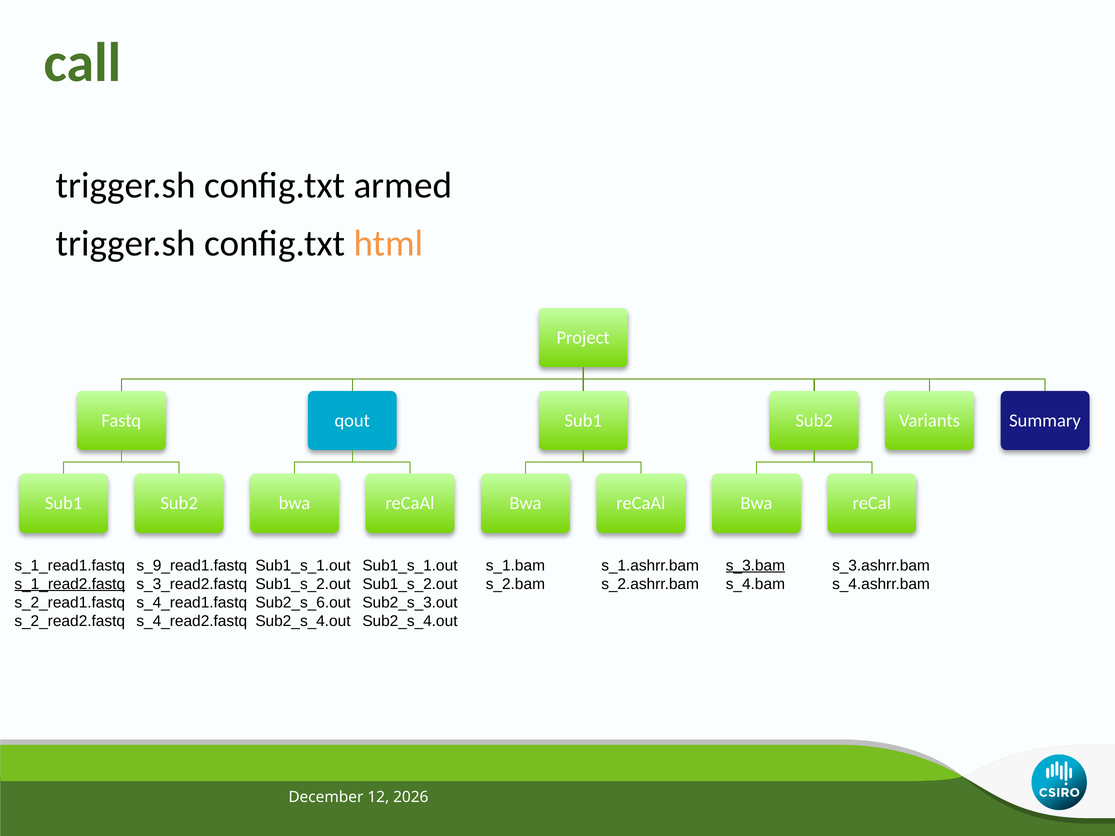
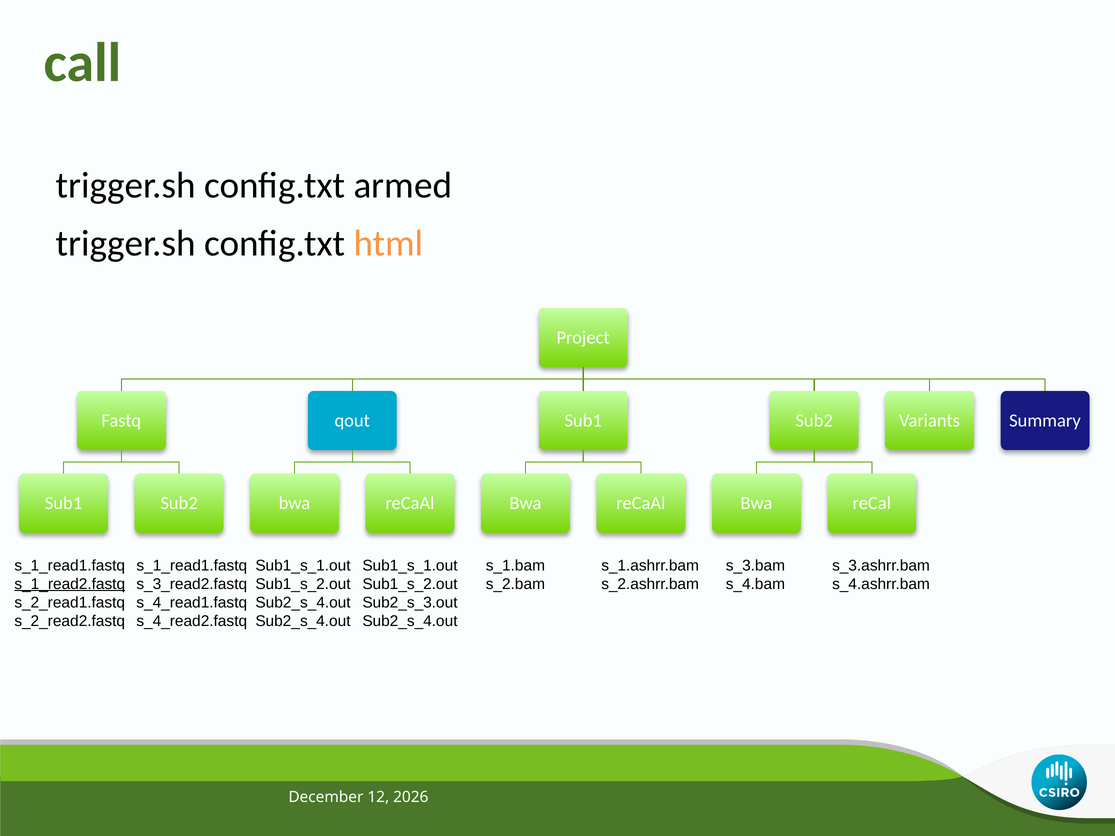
s_9_read1.fastq at (192, 566): s_9_read1.fastq -> s_1_read1.fastq
s_3.bam underline: present -> none
Sub2_s_6.out at (303, 603): Sub2_s_6.out -> Sub2_s_4.out
